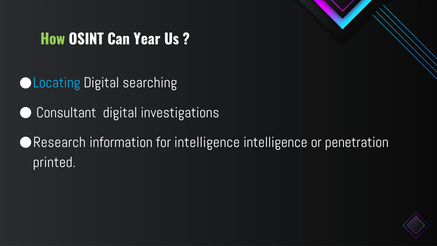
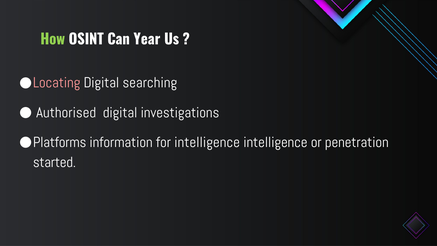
Locating colour: light blue -> pink
Consultant: Consultant -> Authorised
Research: Research -> Platforms
printed: printed -> started
